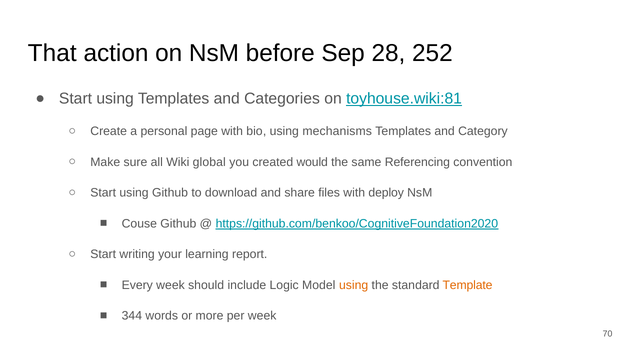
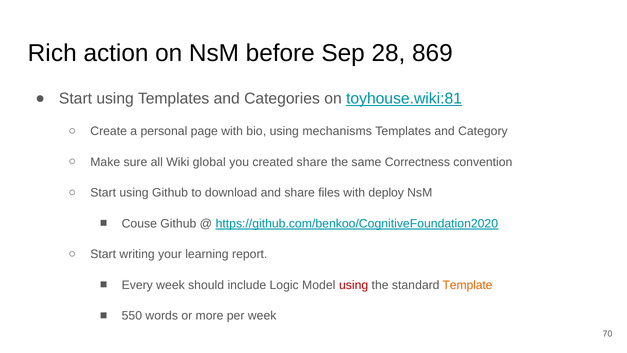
That: That -> Rich
252: 252 -> 869
created would: would -> share
Referencing: Referencing -> Correctness
using at (354, 285) colour: orange -> red
344: 344 -> 550
